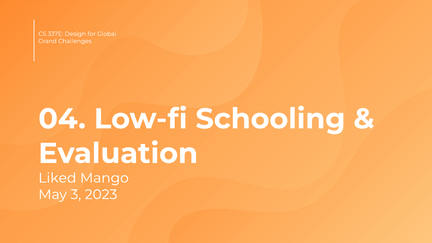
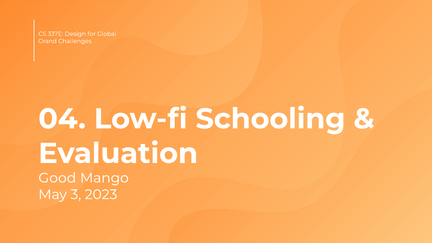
Liked: Liked -> Good
